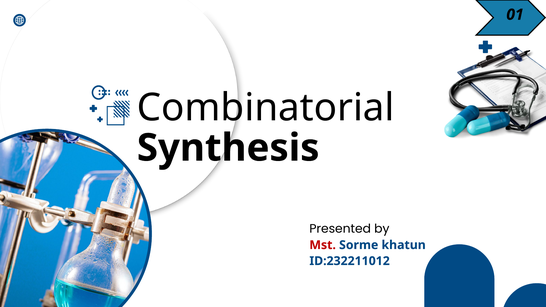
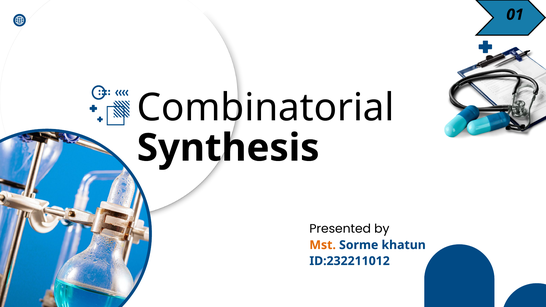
Mst colour: red -> orange
